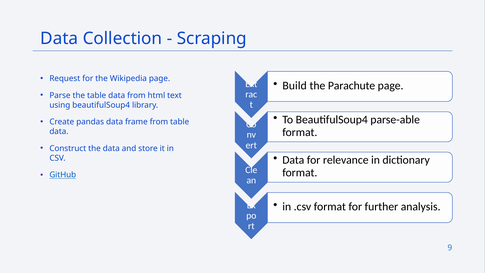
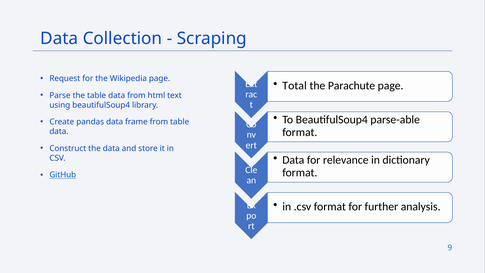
Build: Build -> Total
